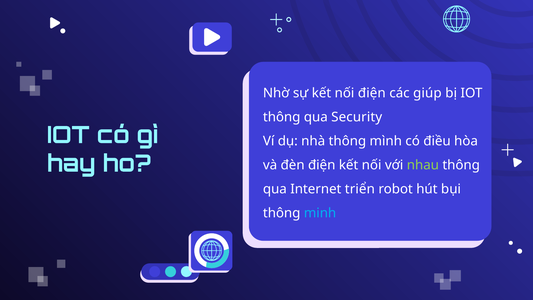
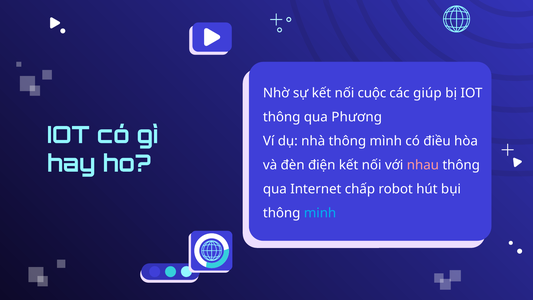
nối điện: điện -> cuộc
Security: Security -> Phương
nhau colour: light green -> pink
triển: triển -> chấp
